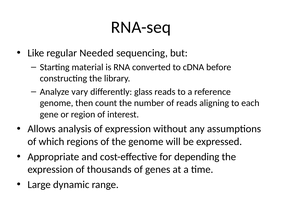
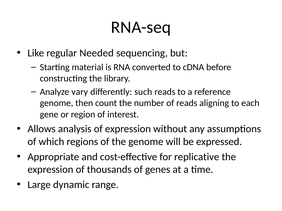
glass: glass -> such
depending: depending -> replicative
